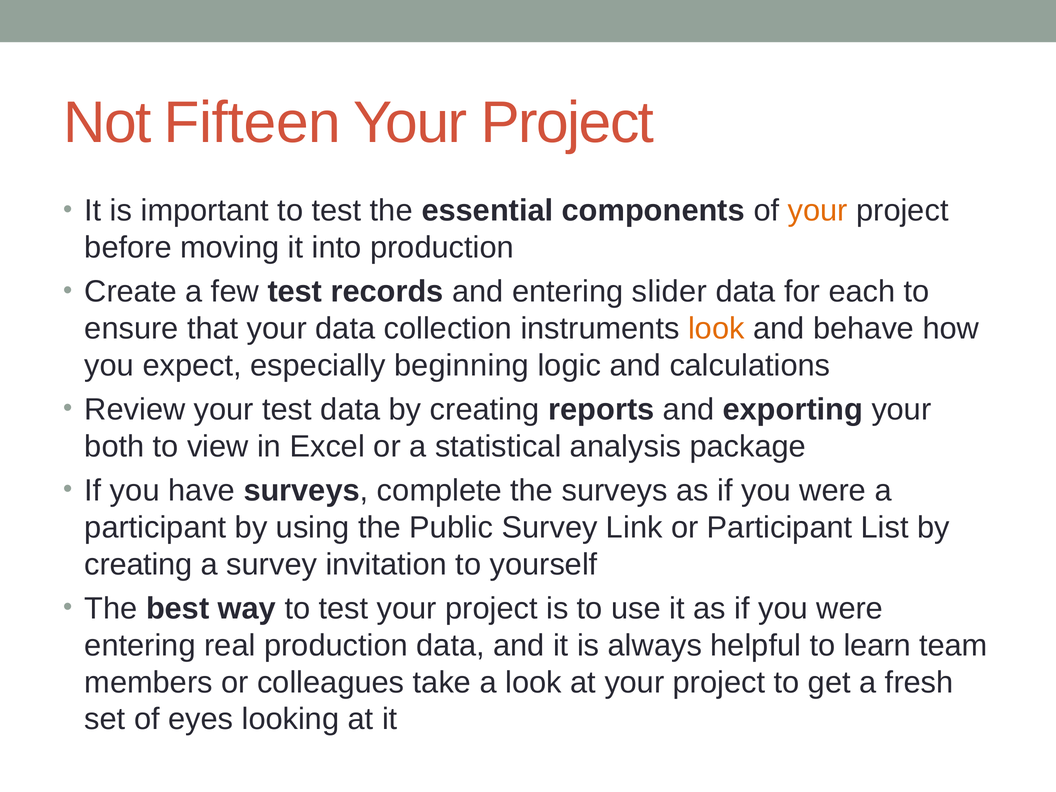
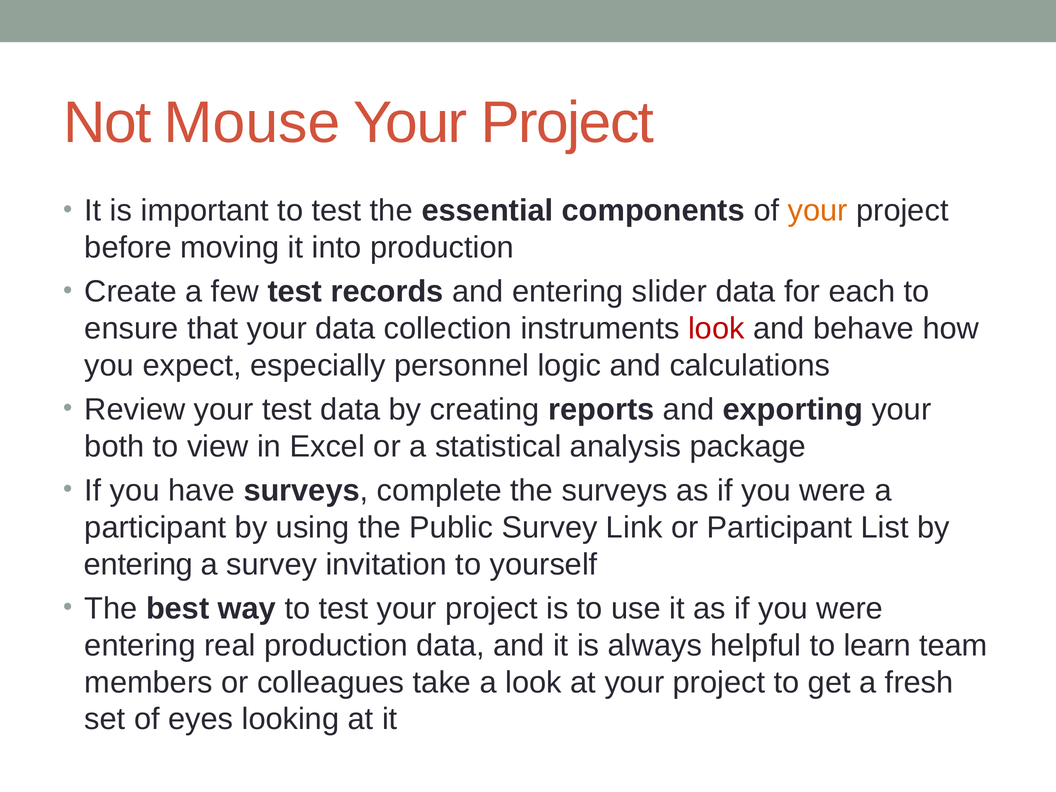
Fifteen: Fifteen -> Mouse
look at (716, 329) colour: orange -> red
beginning: beginning -> personnel
creating at (138, 564): creating -> entering
